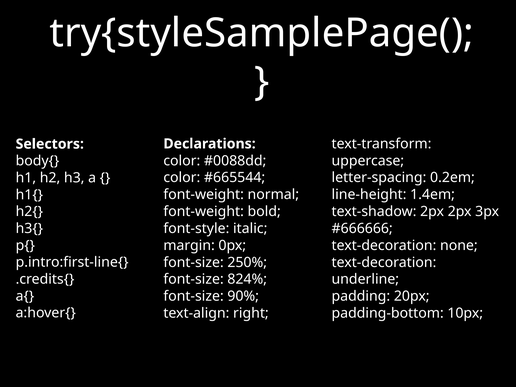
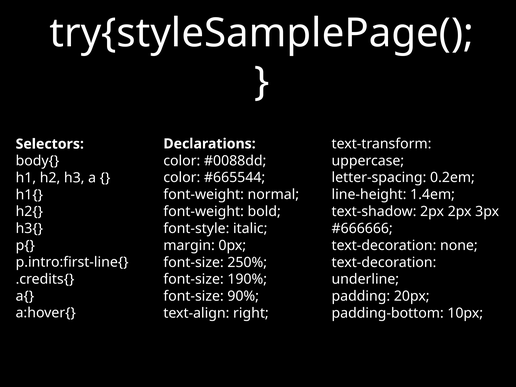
824%: 824% -> 190%
